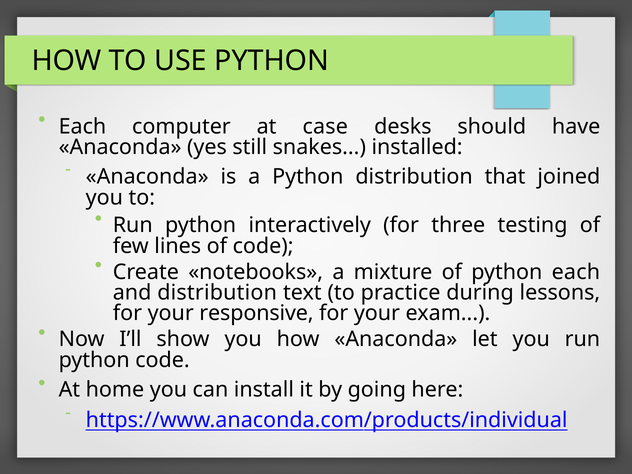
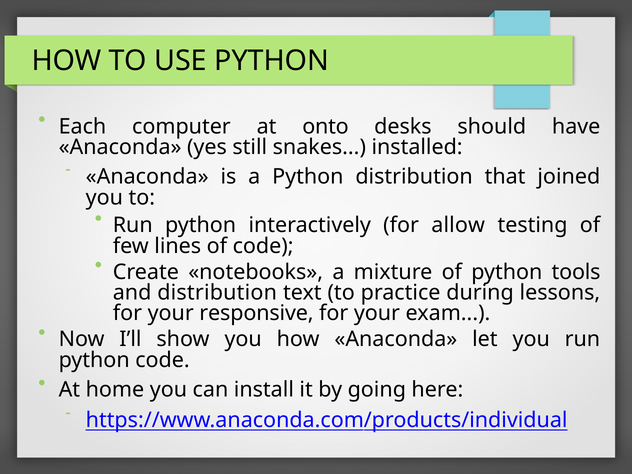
case: case -> onto
three: three -> allow
python each: each -> tools
